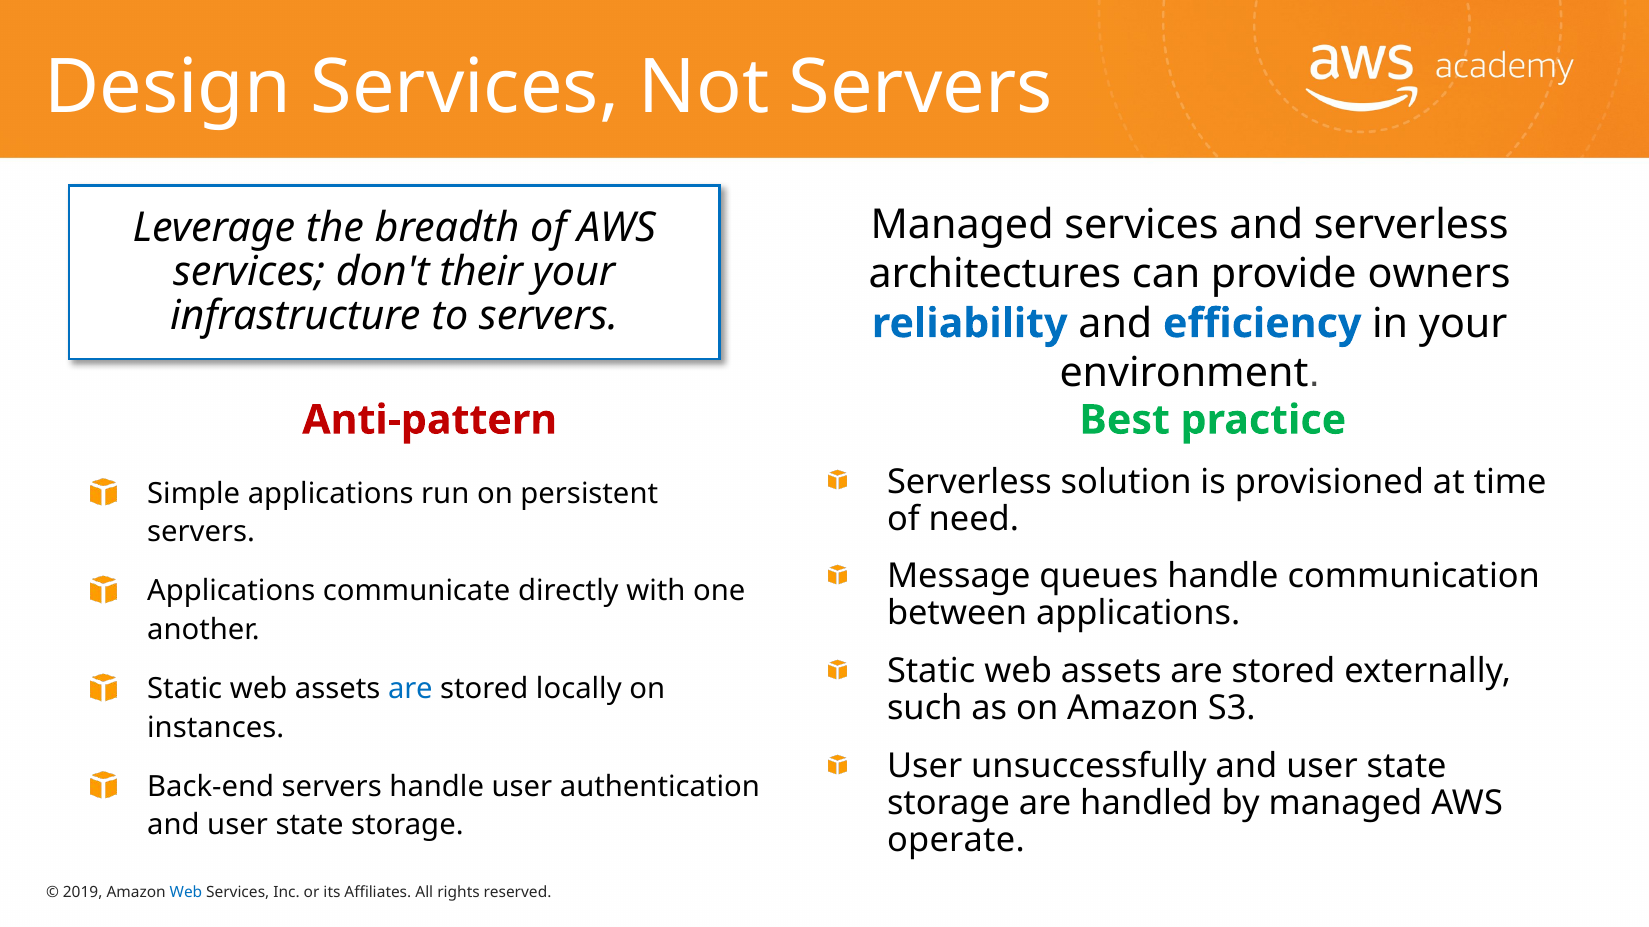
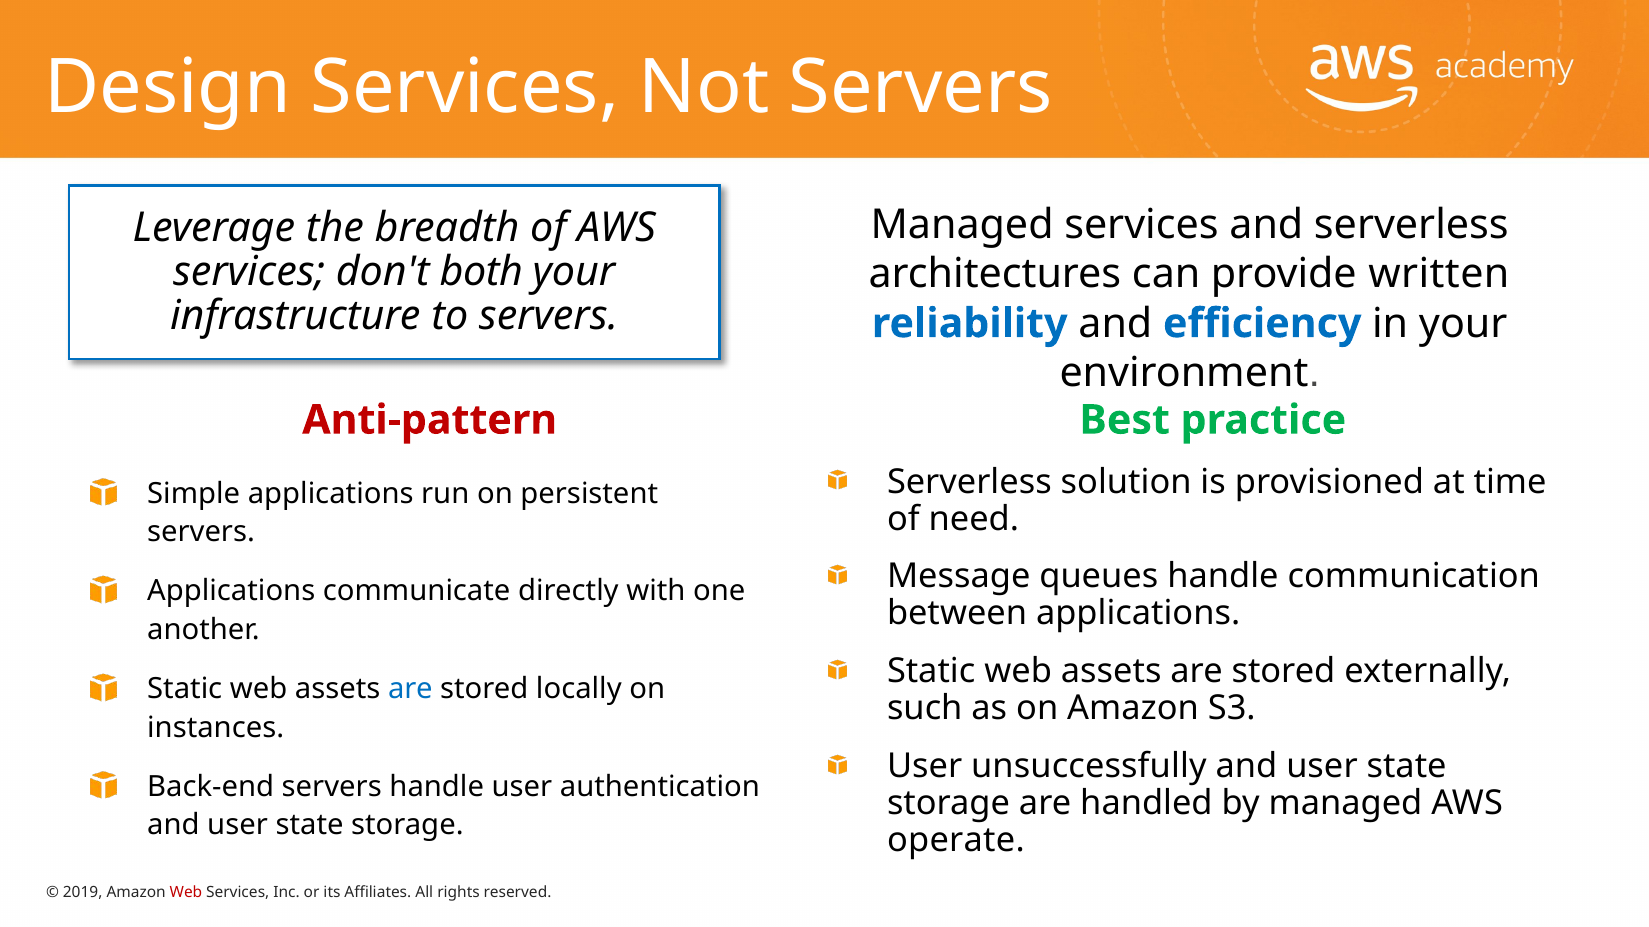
their: their -> both
owners: owners -> written
Web at (186, 893) colour: blue -> red
